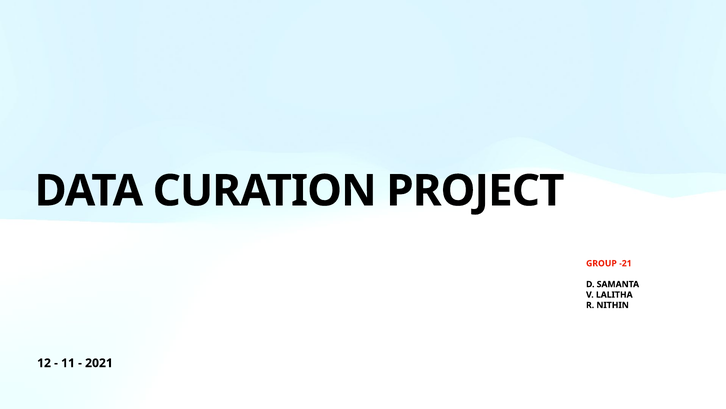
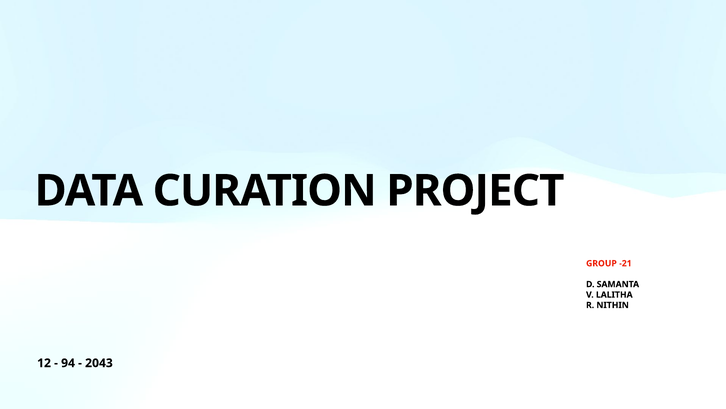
11: 11 -> 94
2021: 2021 -> 2043
